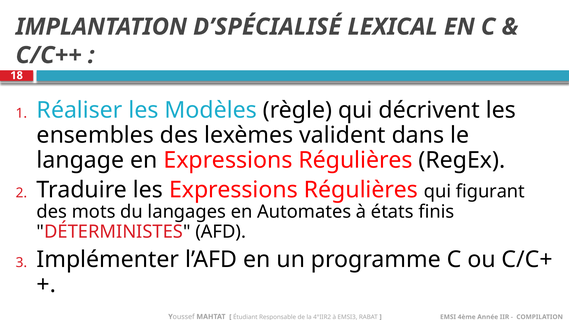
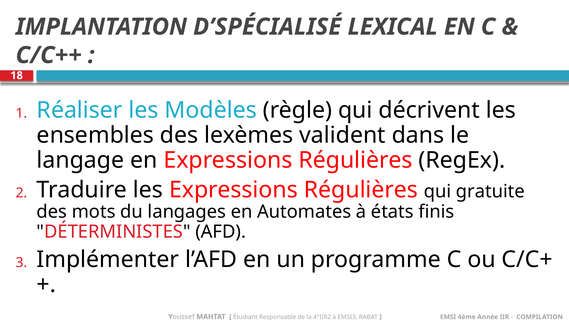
figurant: figurant -> gratuite
